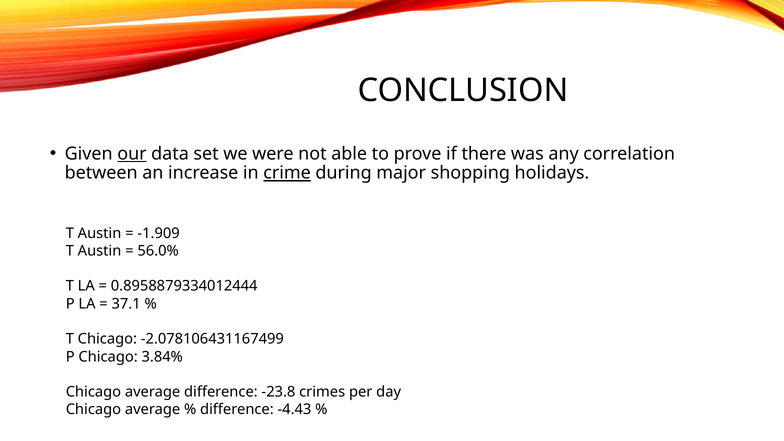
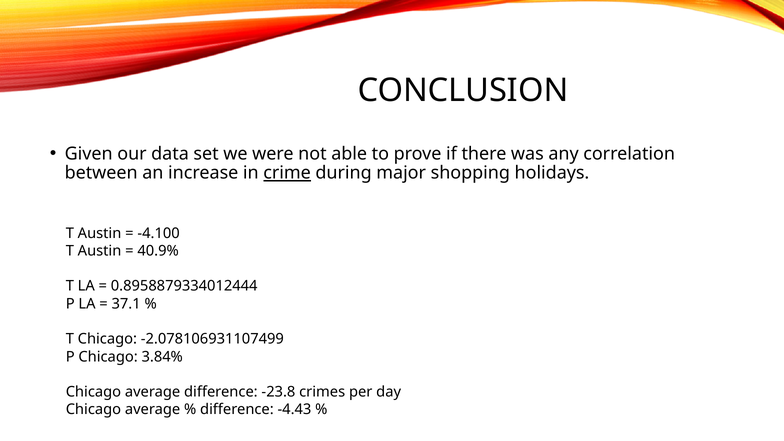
our underline: present -> none
-1.909: -1.909 -> -4.100
56.0%: 56.0% -> 40.9%
-2.078106431167499: -2.078106431167499 -> -2.078106931107499
